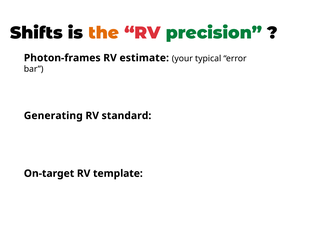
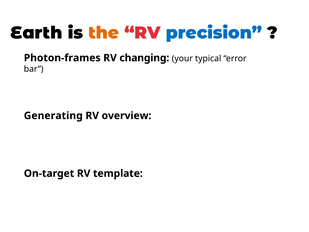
Shifts: Shifts -> Earth
precision colour: green -> blue
estimate: estimate -> changing
standard: standard -> overview
